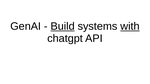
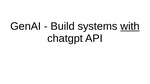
Build underline: present -> none
